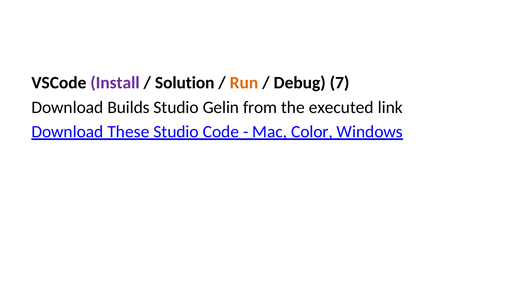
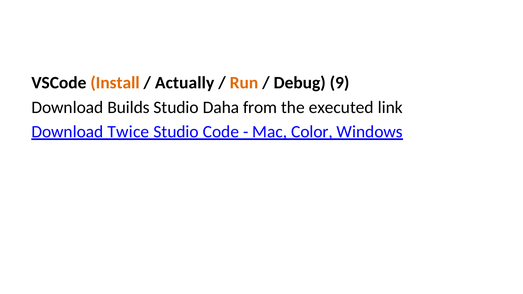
Install colour: purple -> orange
Solution: Solution -> Actually
7: 7 -> 9
Gelin: Gelin -> Daha
These: These -> Twice
